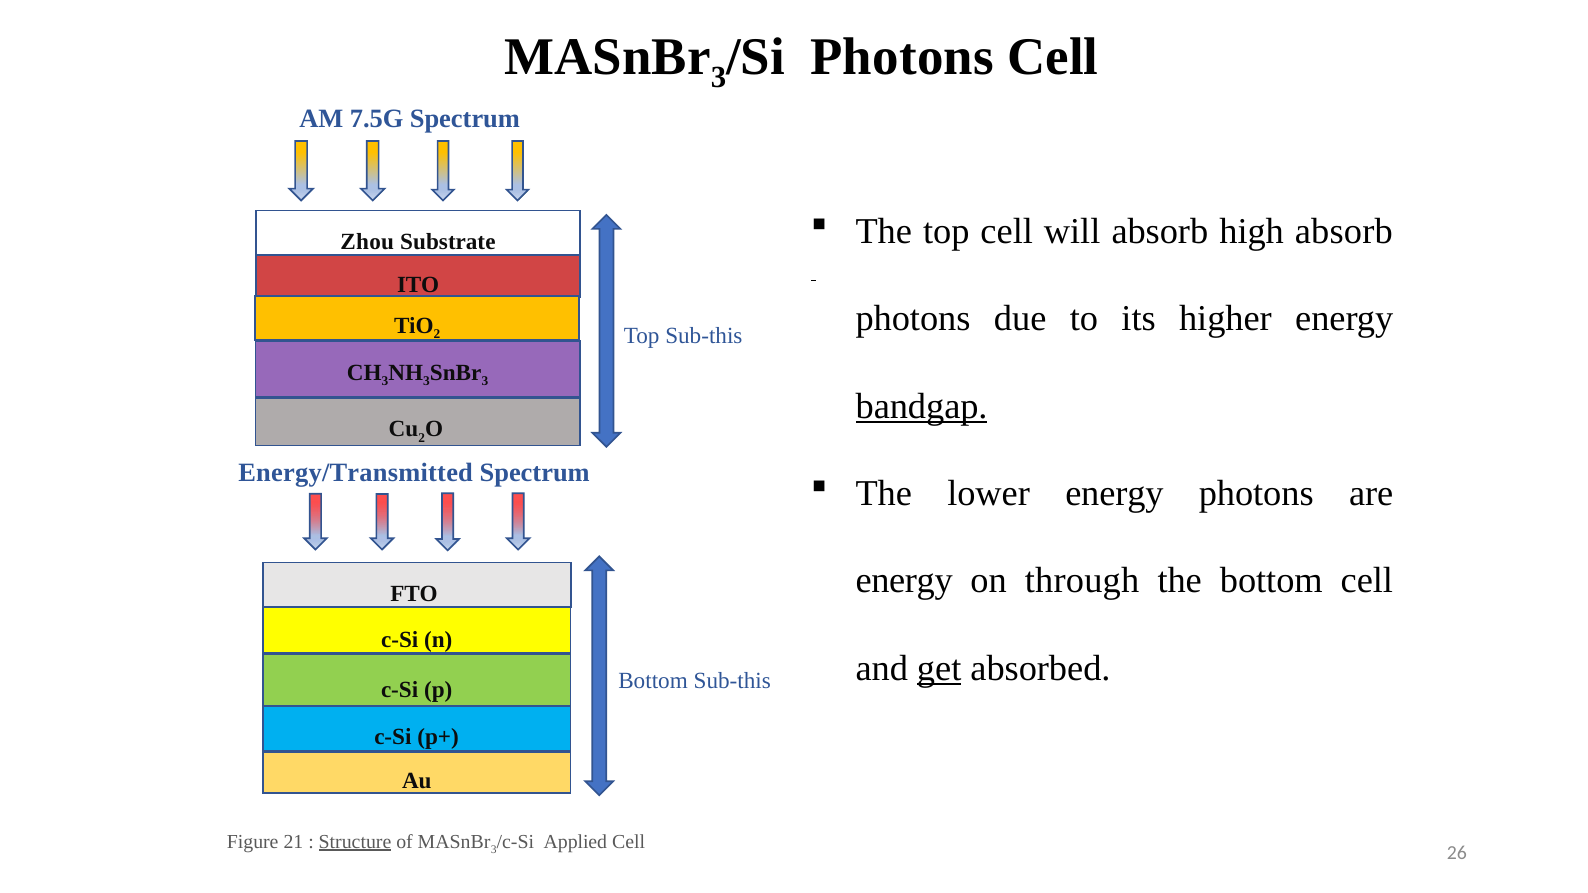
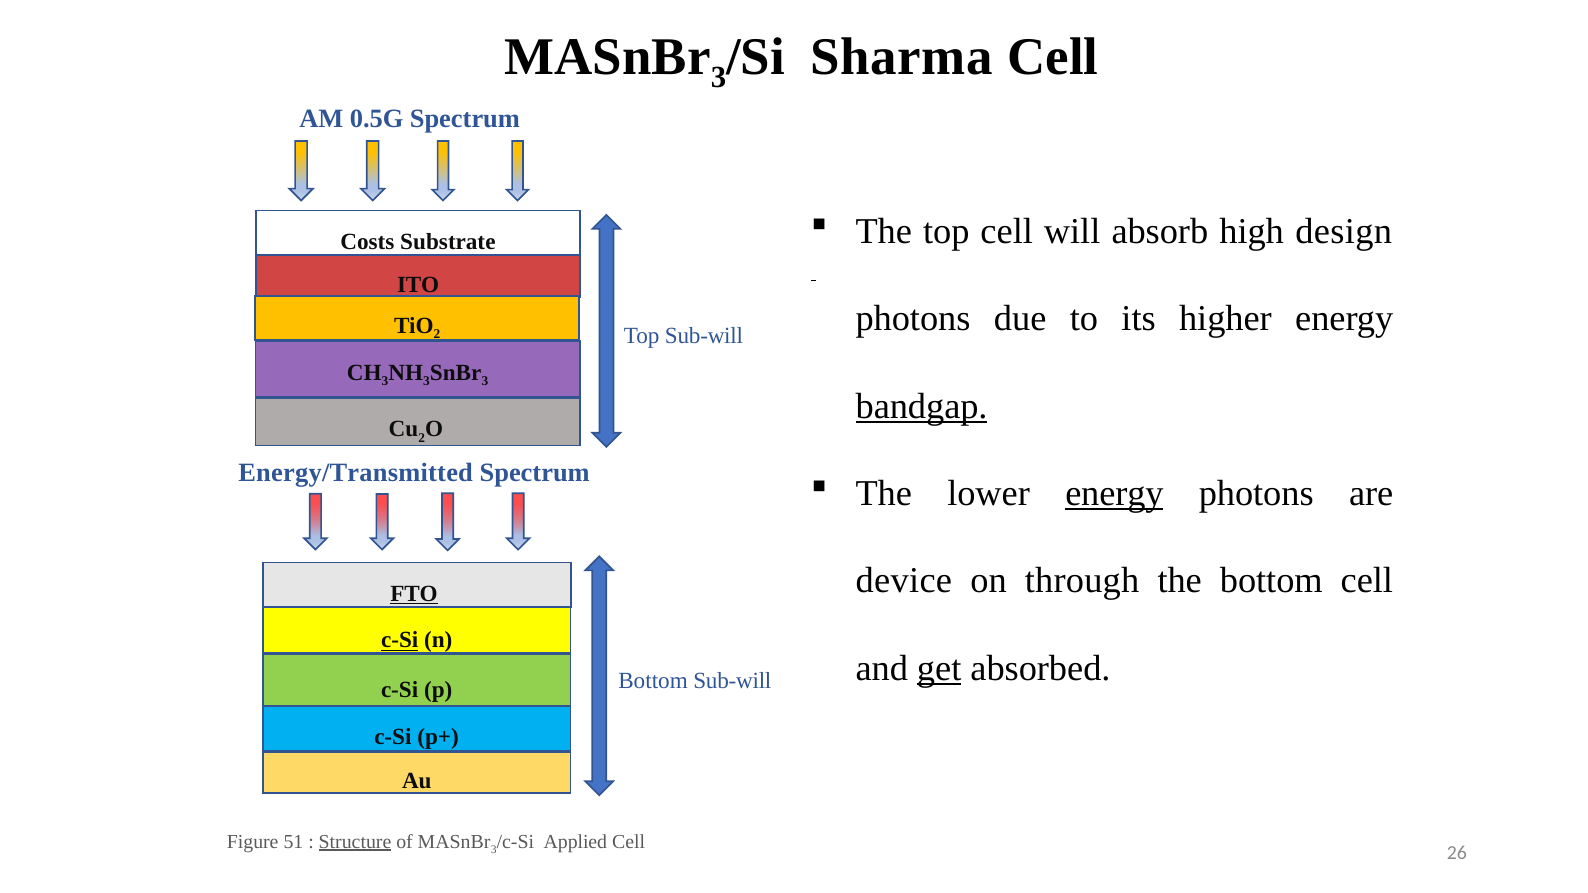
Photons at (902, 57): Photons -> Sharma
7.5G: 7.5G -> 0.5G
high absorb: absorb -> design
Zhou: Zhou -> Costs
Top Sub-this: Sub-this -> Sub-will
energy at (1114, 494) underline: none -> present
energy at (904, 581): energy -> device
FTO underline: none -> present
c-Si at (400, 640) underline: none -> present
Bottom Sub-this: Sub-this -> Sub-will
21: 21 -> 51
